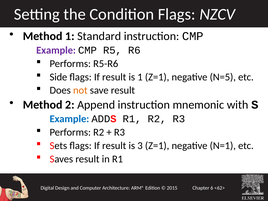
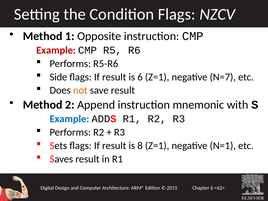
Standard: Standard -> Opposite
Example at (56, 50) colour: purple -> red
is 1: 1 -> 6
N=5: N=5 -> N=7
3: 3 -> 8
